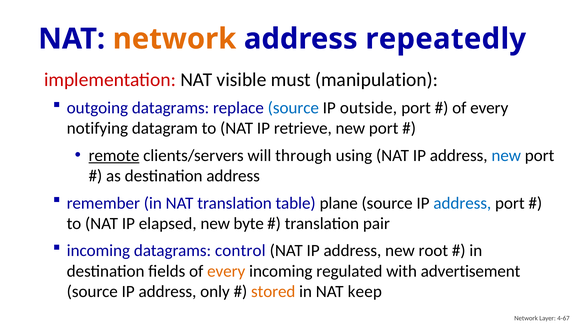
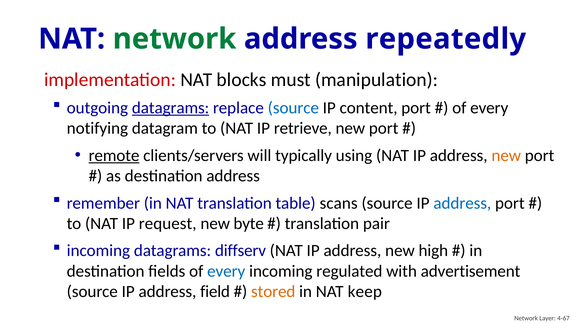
network at (175, 39) colour: orange -> green
visible: visible -> blocks
datagrams at (171, 108) underline: none -> present
outside: outside -> content
through: through -> typically
new at (506, 156) colour: blue -> orange
plane: plane -> scans
elapsed: elapsed -> request
control: control -> diffserv
root: root -> high
every at (226, 271) colour: orange -> blue
only: only -> field
